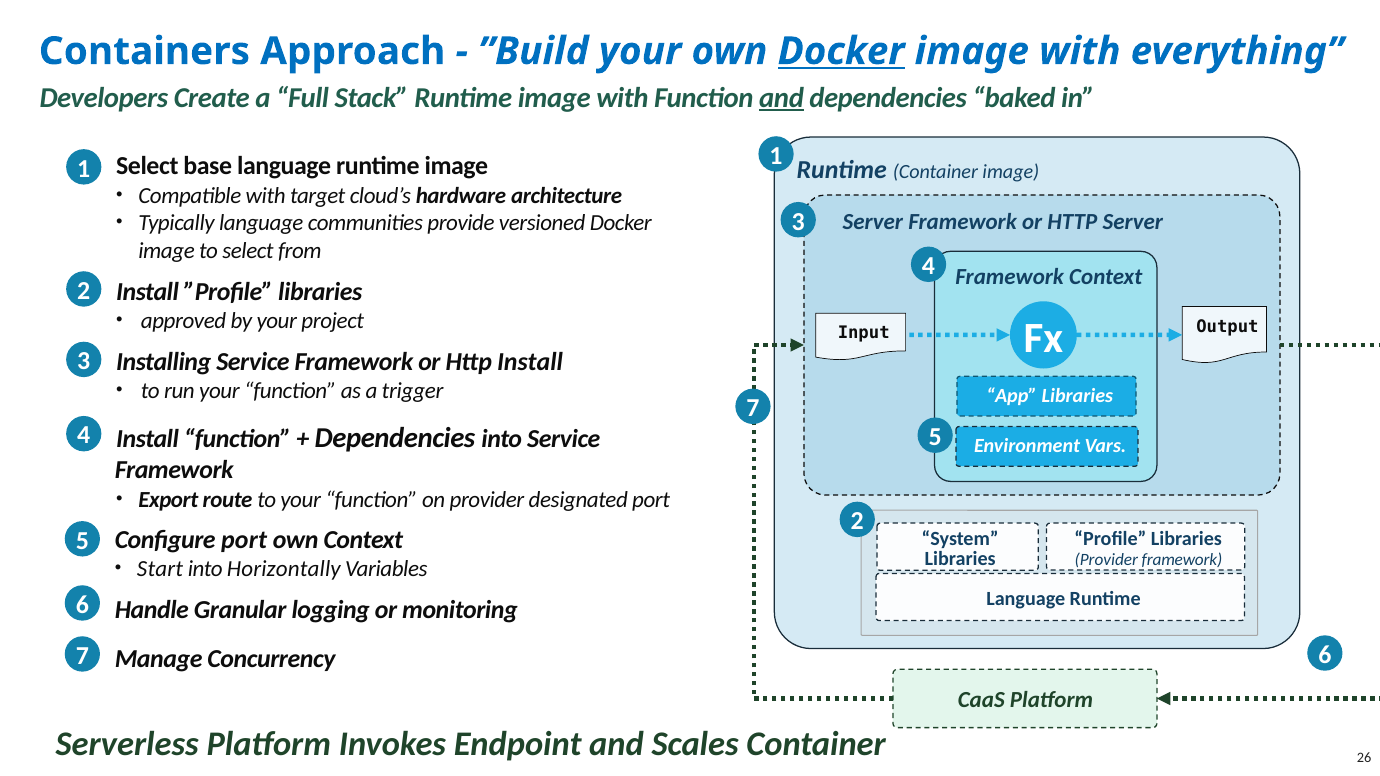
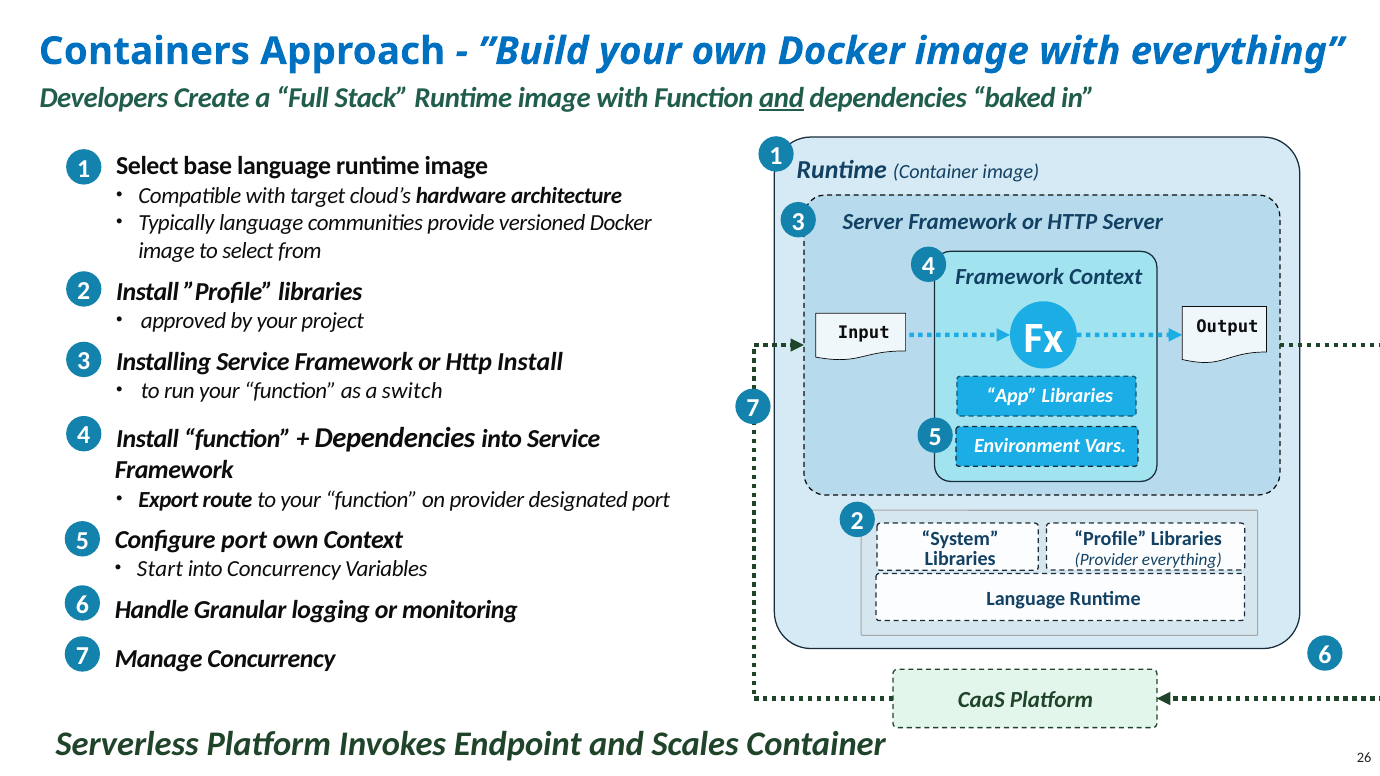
Docker at (841, 51) underline: present -> none
trigger: trigger -> switch
Provider framework: framework -> everything
into Horizontally: Horizontally -> Concurrency
